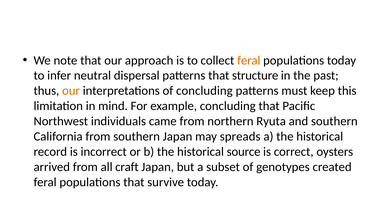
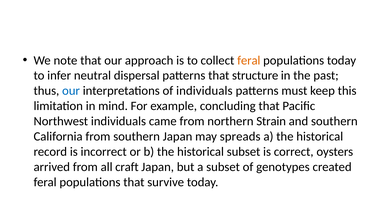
our at (71, 91) colour: orange -> blue
of concluding: concluding -> individuals
Ryuta: Ryuta -> Strain
historical source: source -> subset
